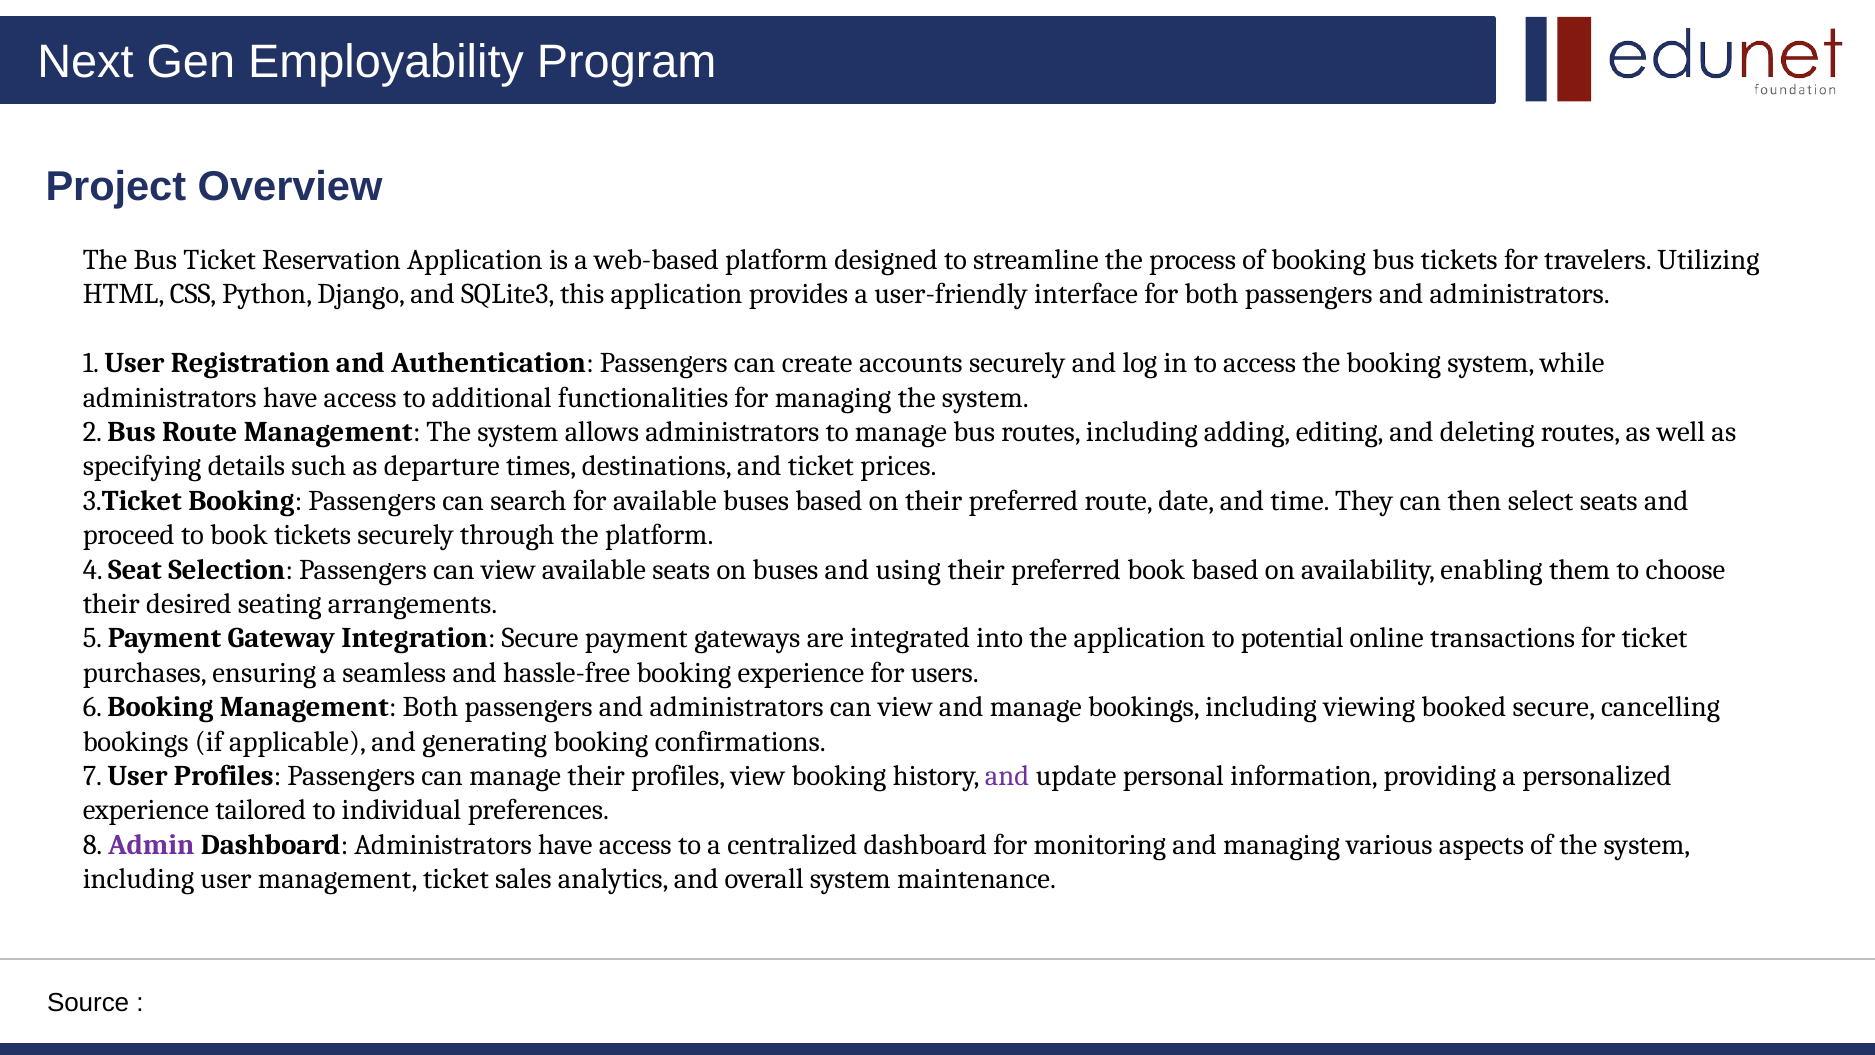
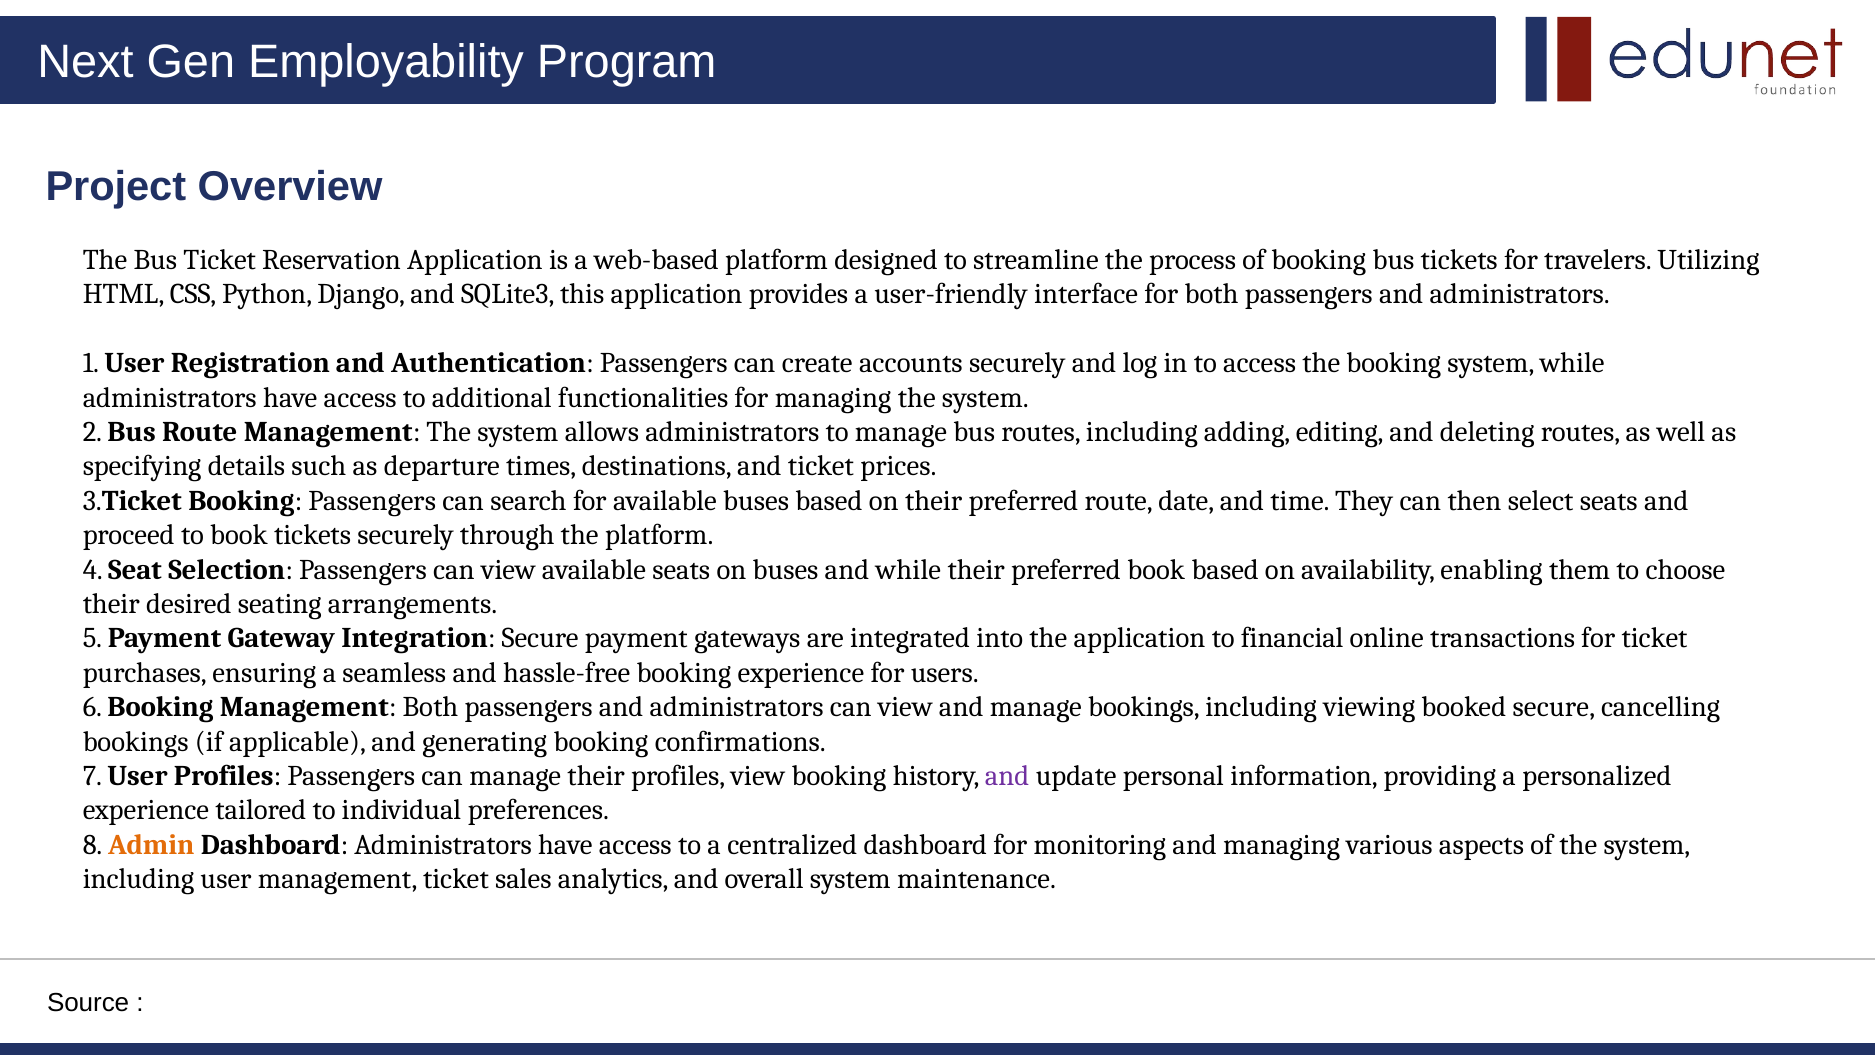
and using: using -> while
potential: potential -> financial
Admin colour: purple -> orange
